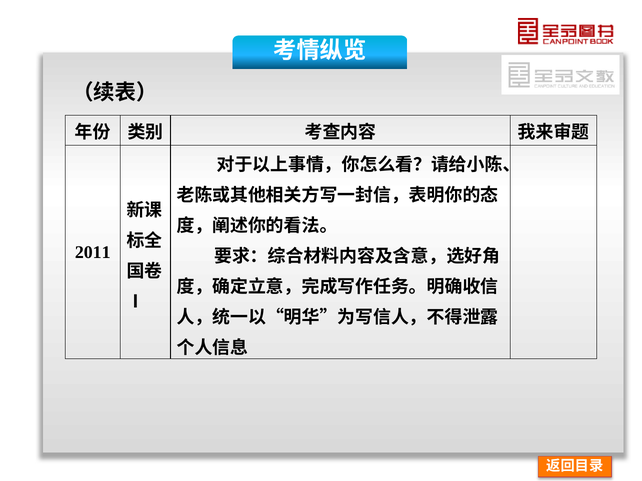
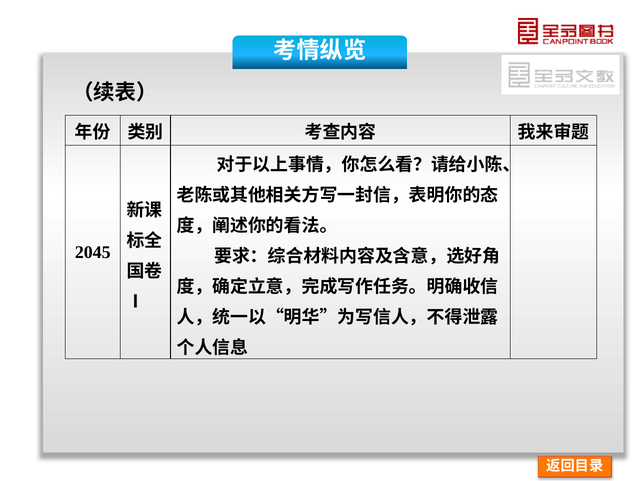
2011: 2011 -> 2045
